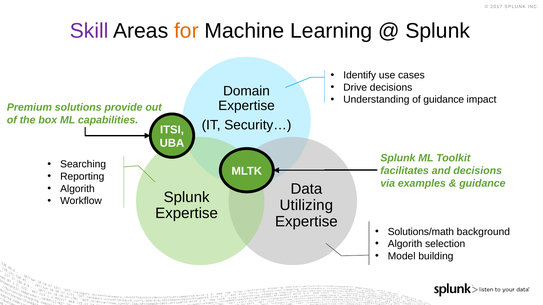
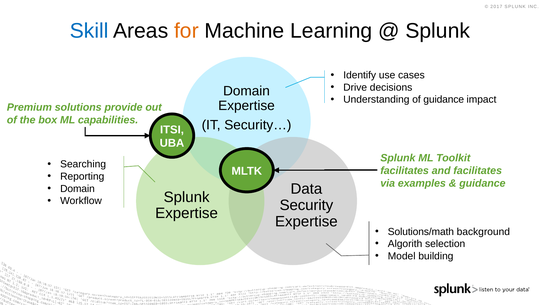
Skill colour: purple -> blue
and decisions: decisions -> facilitates
Algorith at (77, 189): Algorith -> Domain
Utilizing: Utilizing -> Security
